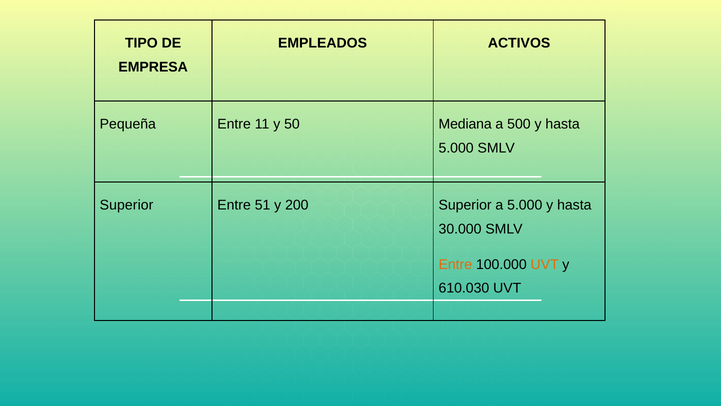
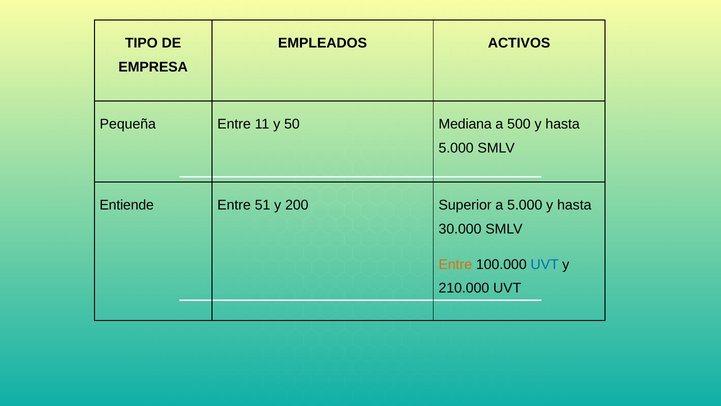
Superior at (127, 205): Superior -> Entiende
UVT at (545, 264) colour: orange -> blue
610.030: 610.030 -> 210.000
